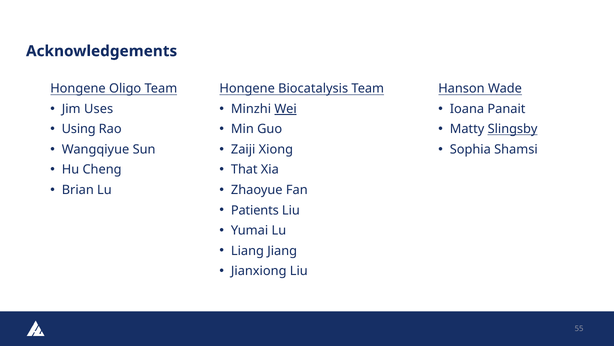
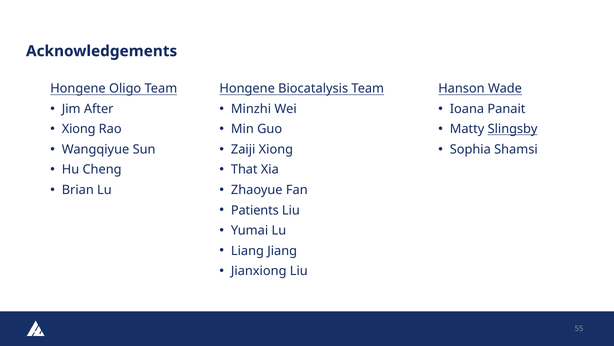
Uses: Uses -> After
Wei underline: present -> none
Using at (79, 129): Using -> Xiong
